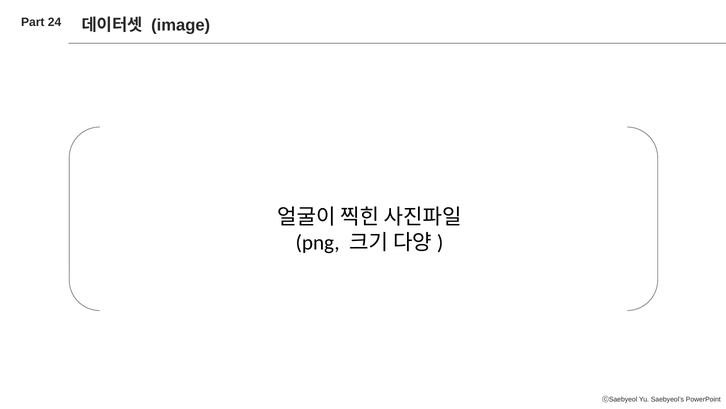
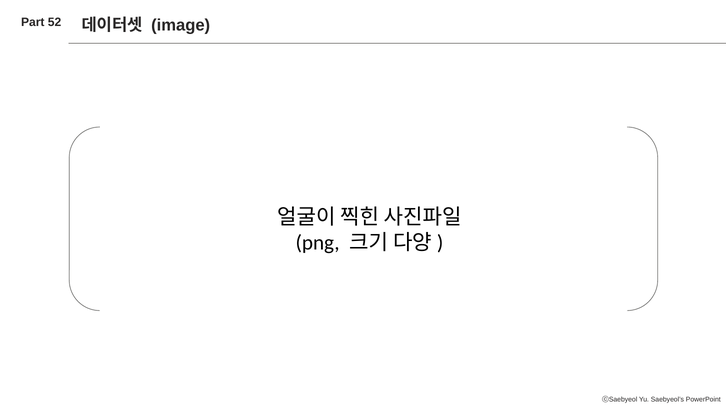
24: 24 -> 52
